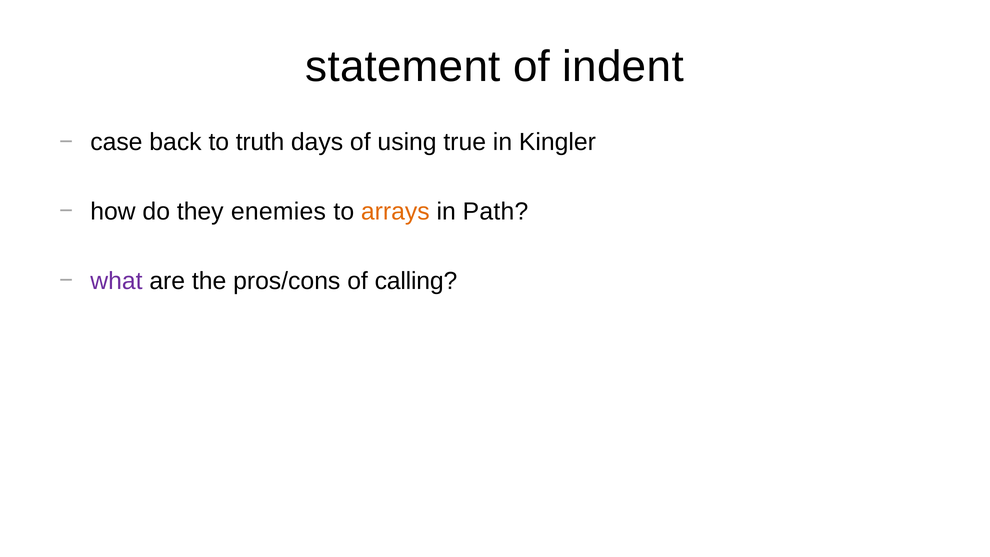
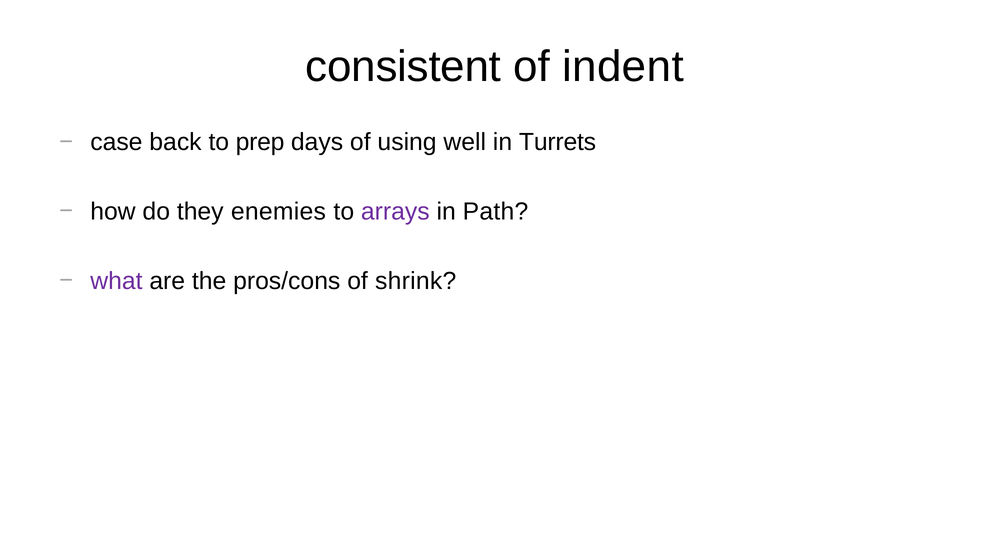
statement: statement -> consistent
truth: truth -> prep
true: true -> well
Kingler: Kingler -> Turrets
arrays colour: orange -> purple
calling: calling -> shrink
